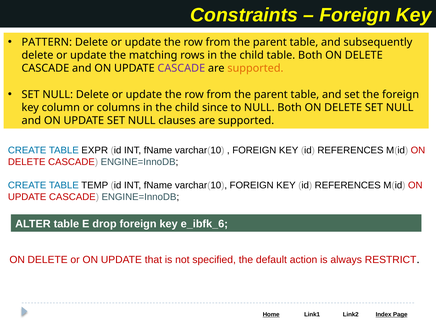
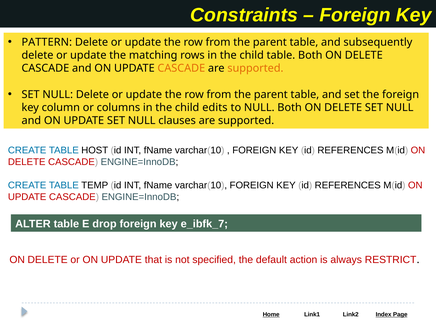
CASCADE at (181, 68) colour: purple -> orange
since: since -> edits
EXPR: EXPR -> HOST
e_ibfk_6: e_ibfk_6 -> e_ibfk_7
